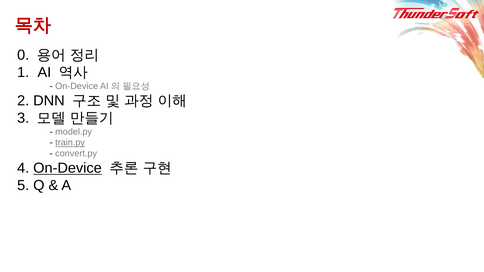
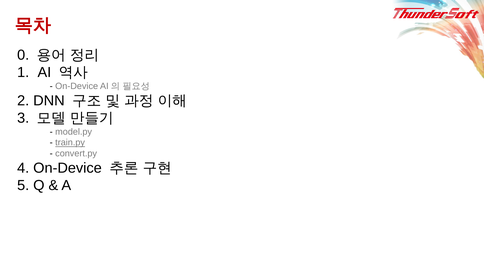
On-Device at (68, 168) underline: present -> none
